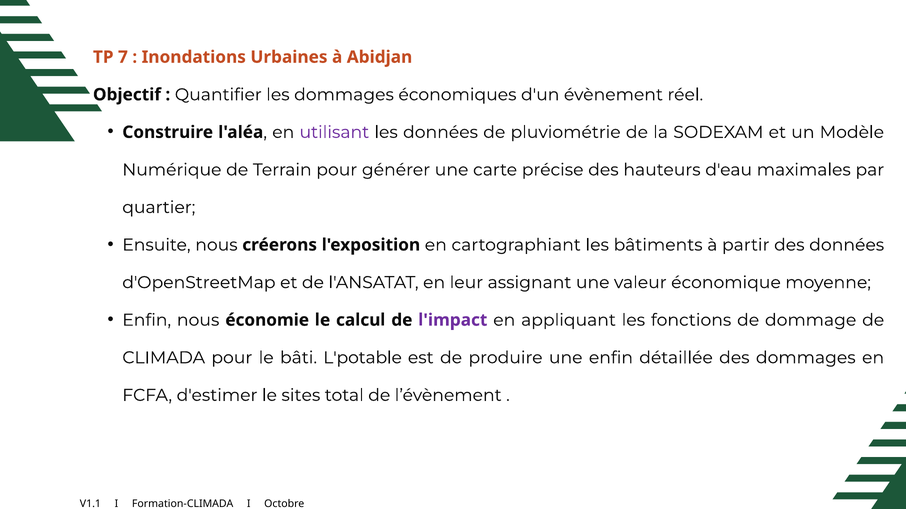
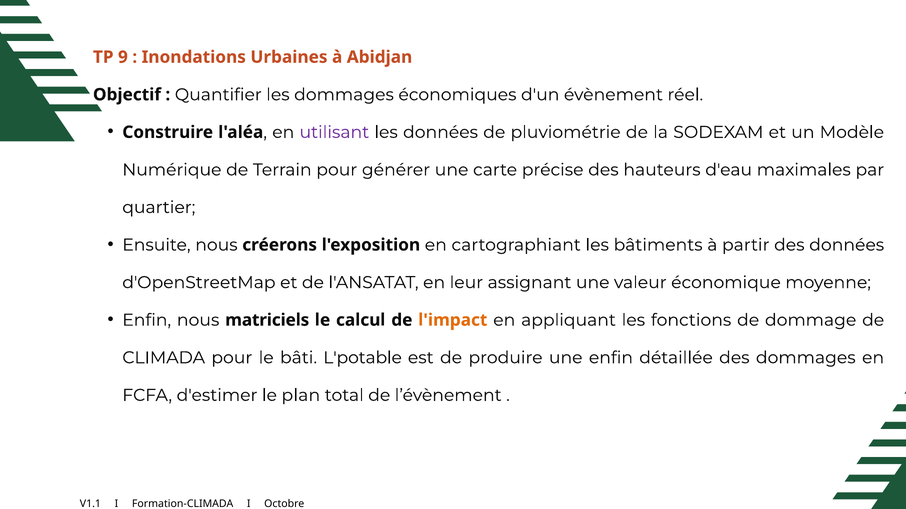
7: 7 -> 9
économie: économie -> matriciels
l'impact colour: purple -> orange
sites: sites -> plan
